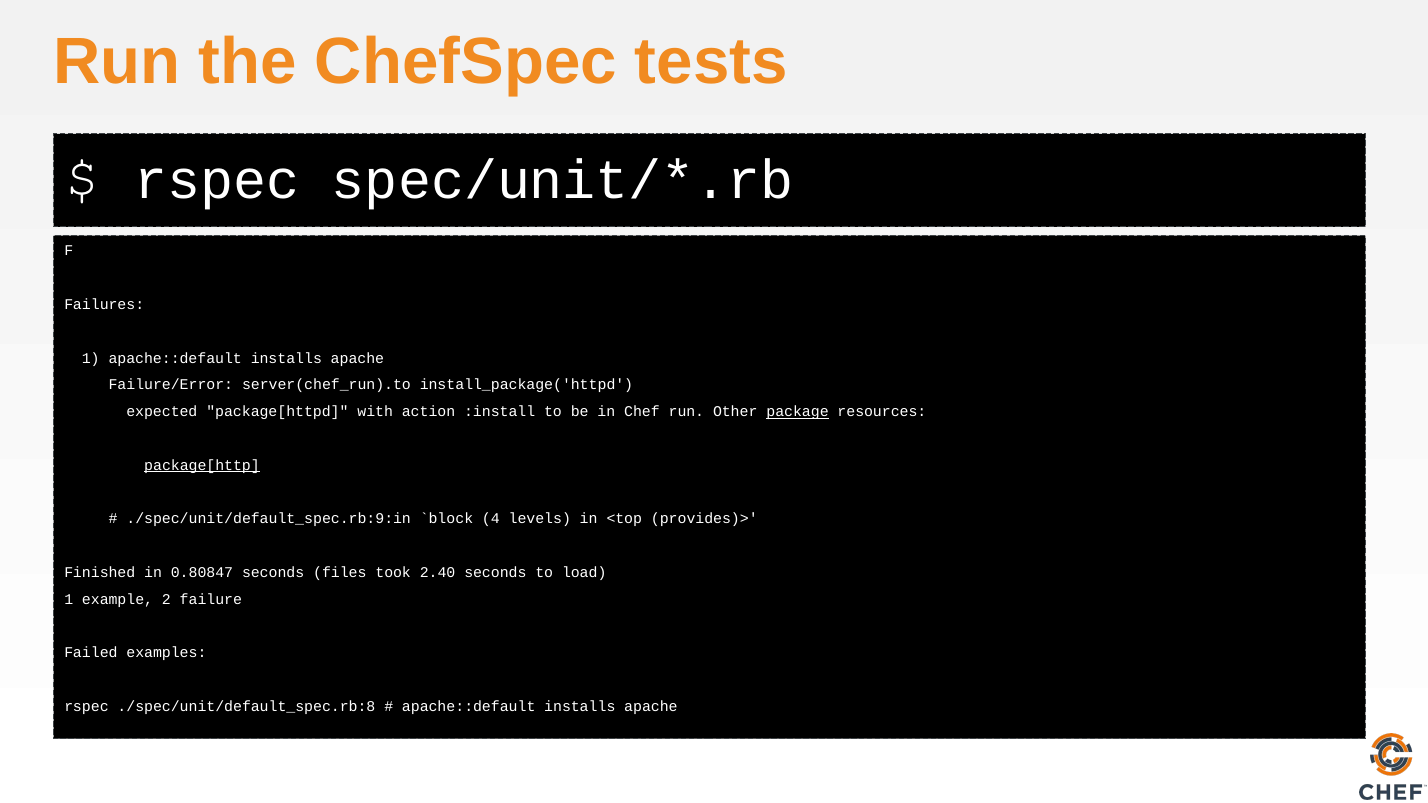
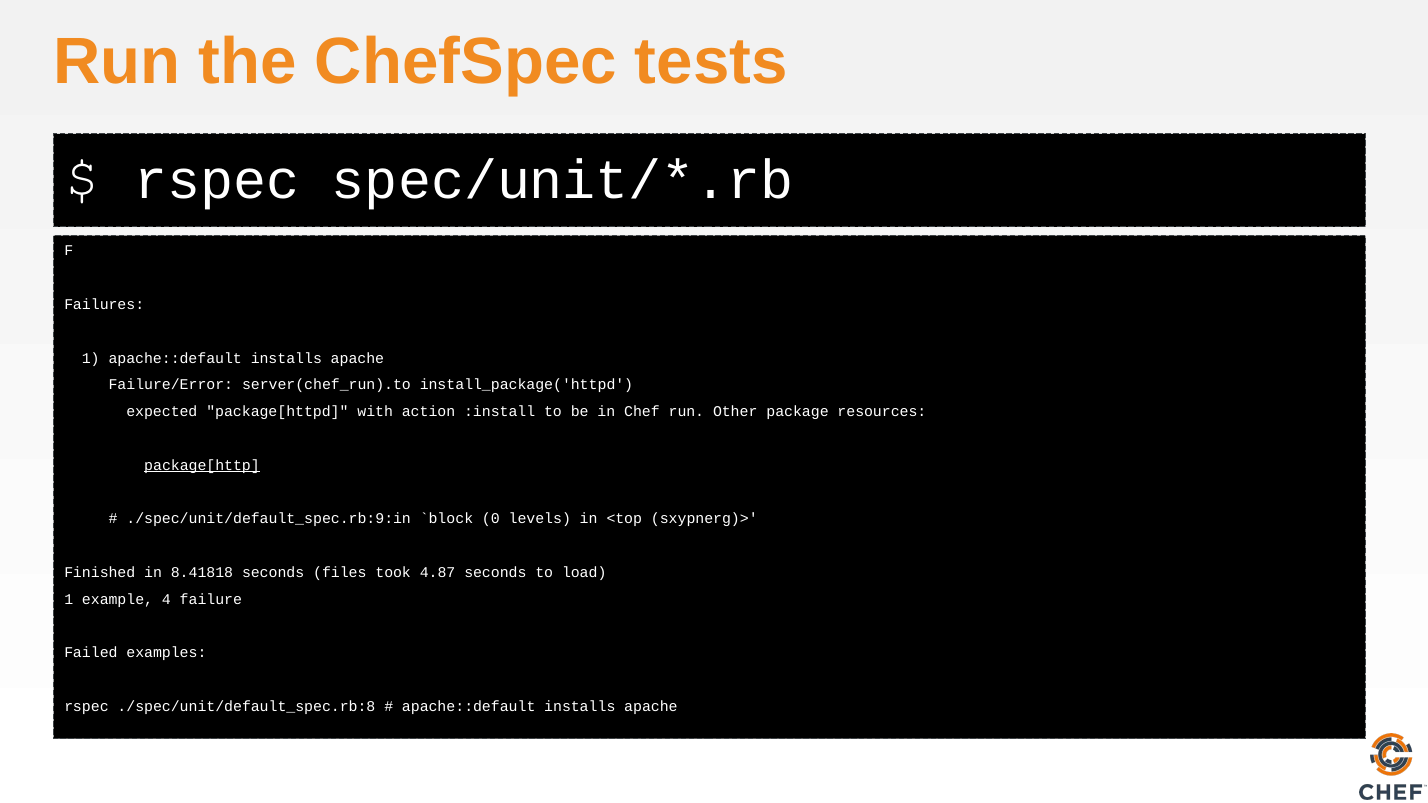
package underline: present -> none
4: 4 -> 0
provides)>: provides)> -> sxypnerg)>
0.80847: 0.80847 -> 8.41818
2.40: 2.40 -> 4.87
2: 2 -> 4
